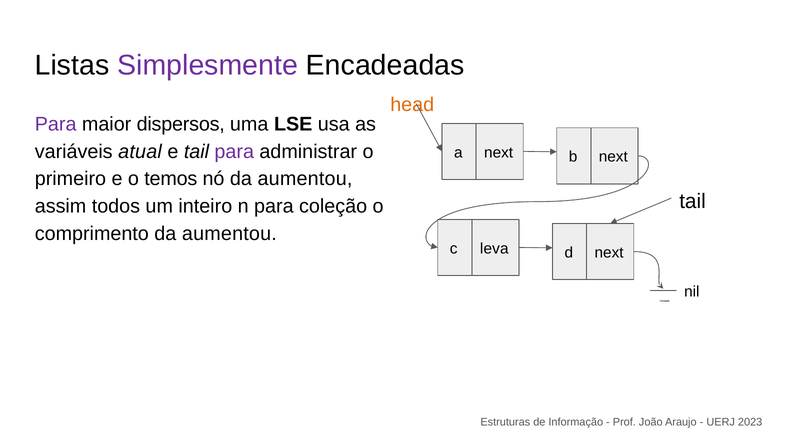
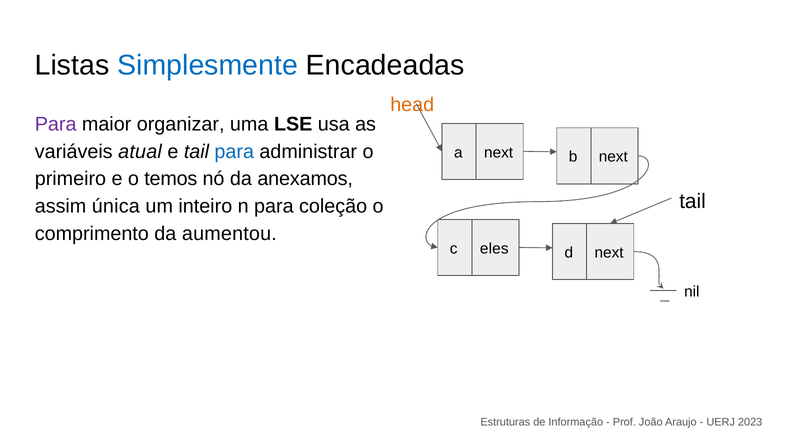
Simplesmente colour: purple -> blue
dispersos: dispersos -> organizar
para at (234, 151) colour: purple -> blue
nó da aumentou: aumentou -> anexamos
todos: todos -> única
leva: leva -> eles
